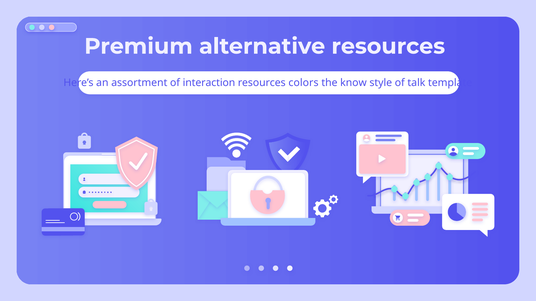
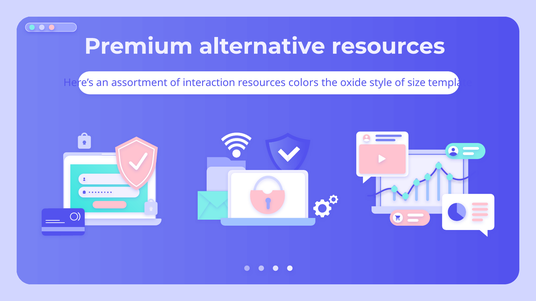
know: know -> oxide
talk: talk -> size
